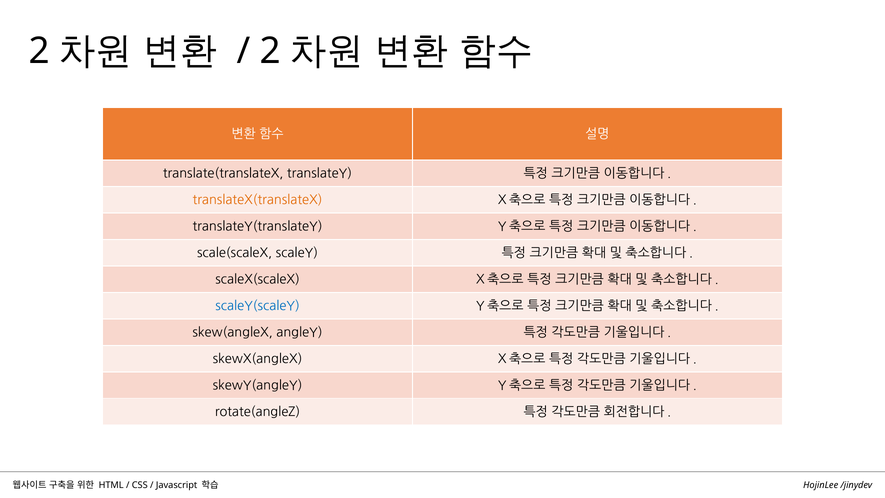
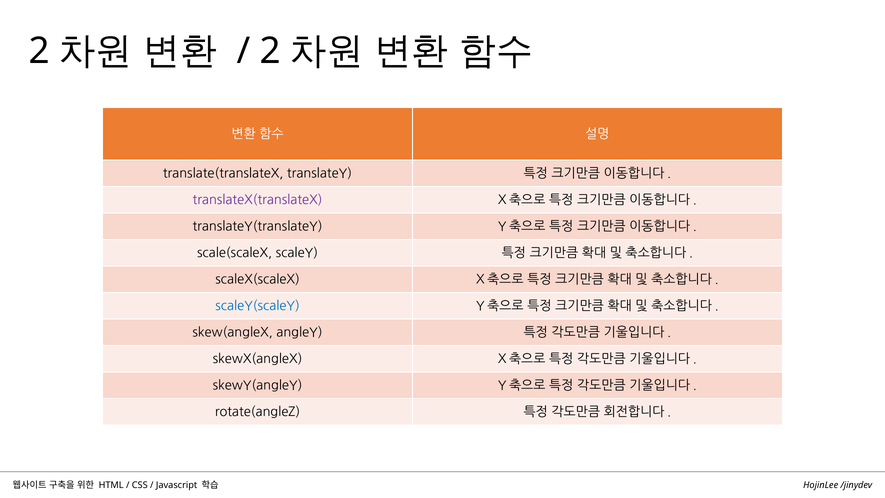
translateX(translateX colour: orange -> purple
